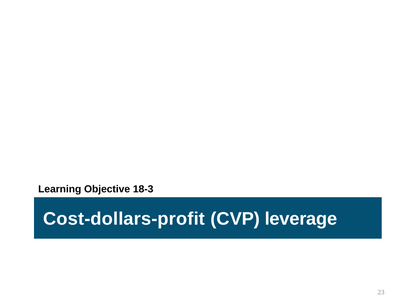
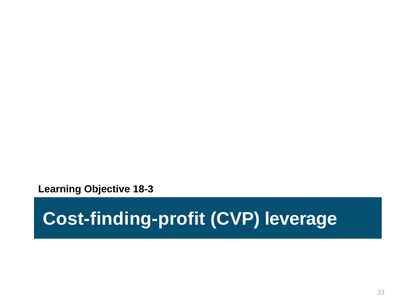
Cost-dollars-profit: Cost-dollars-profit -> Cost-finding-profit
